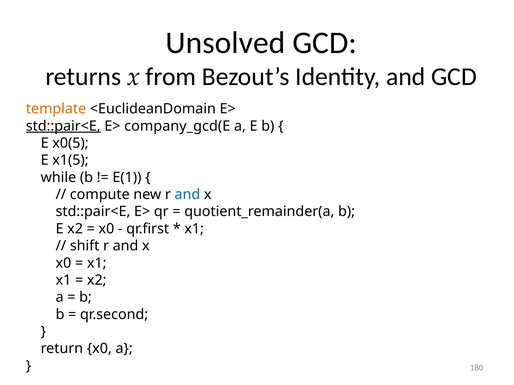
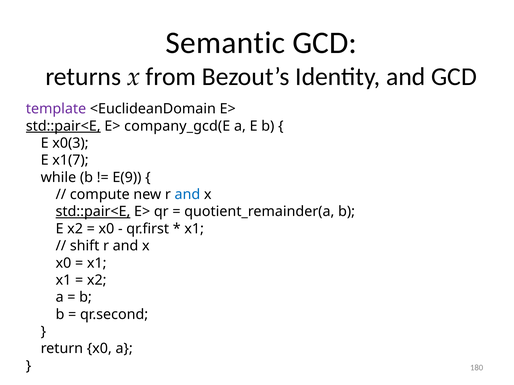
Unsolved: Unsolved -> Semantic
template colour: orange -> purple
x0(5: x0(5 -> x0(3
x1(5: x1(5 -> x1(7
E(1: E(1 -> E(9
std::pair<E at (93, 212) underline: none -> present
